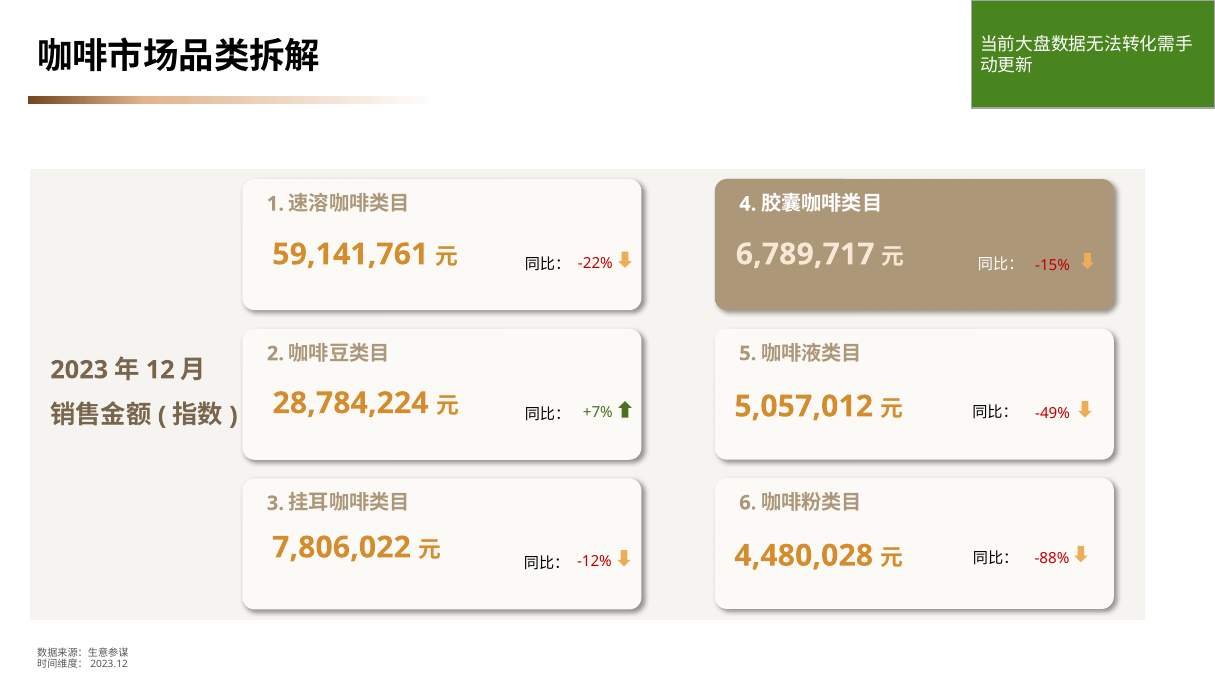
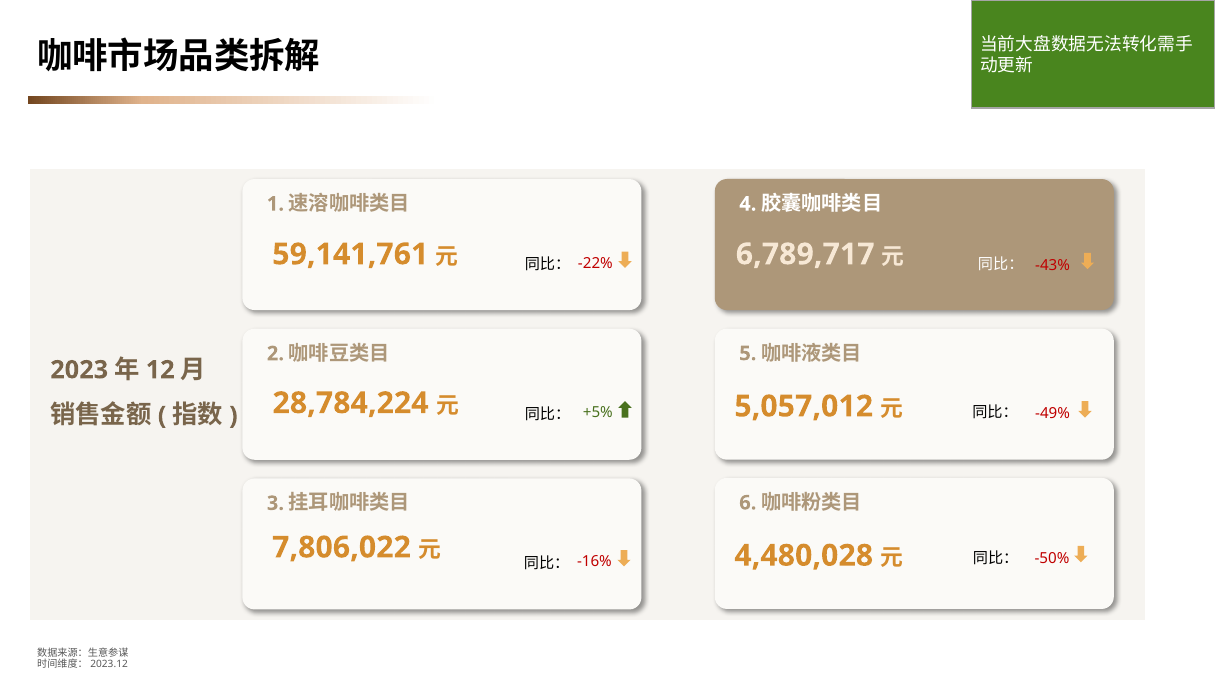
-15%: -15% -> -43%
+7%: +7% -> +5%
-88%: -88% -> -50%
-12%: -12% -> -16%
